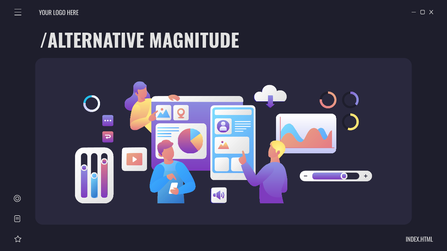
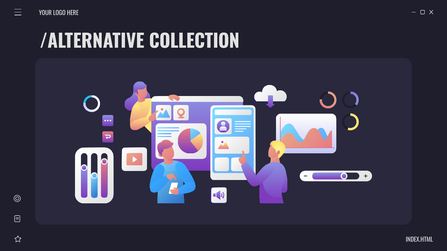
MAGNITUDE: MAGNITUDE -> COLLECTION
